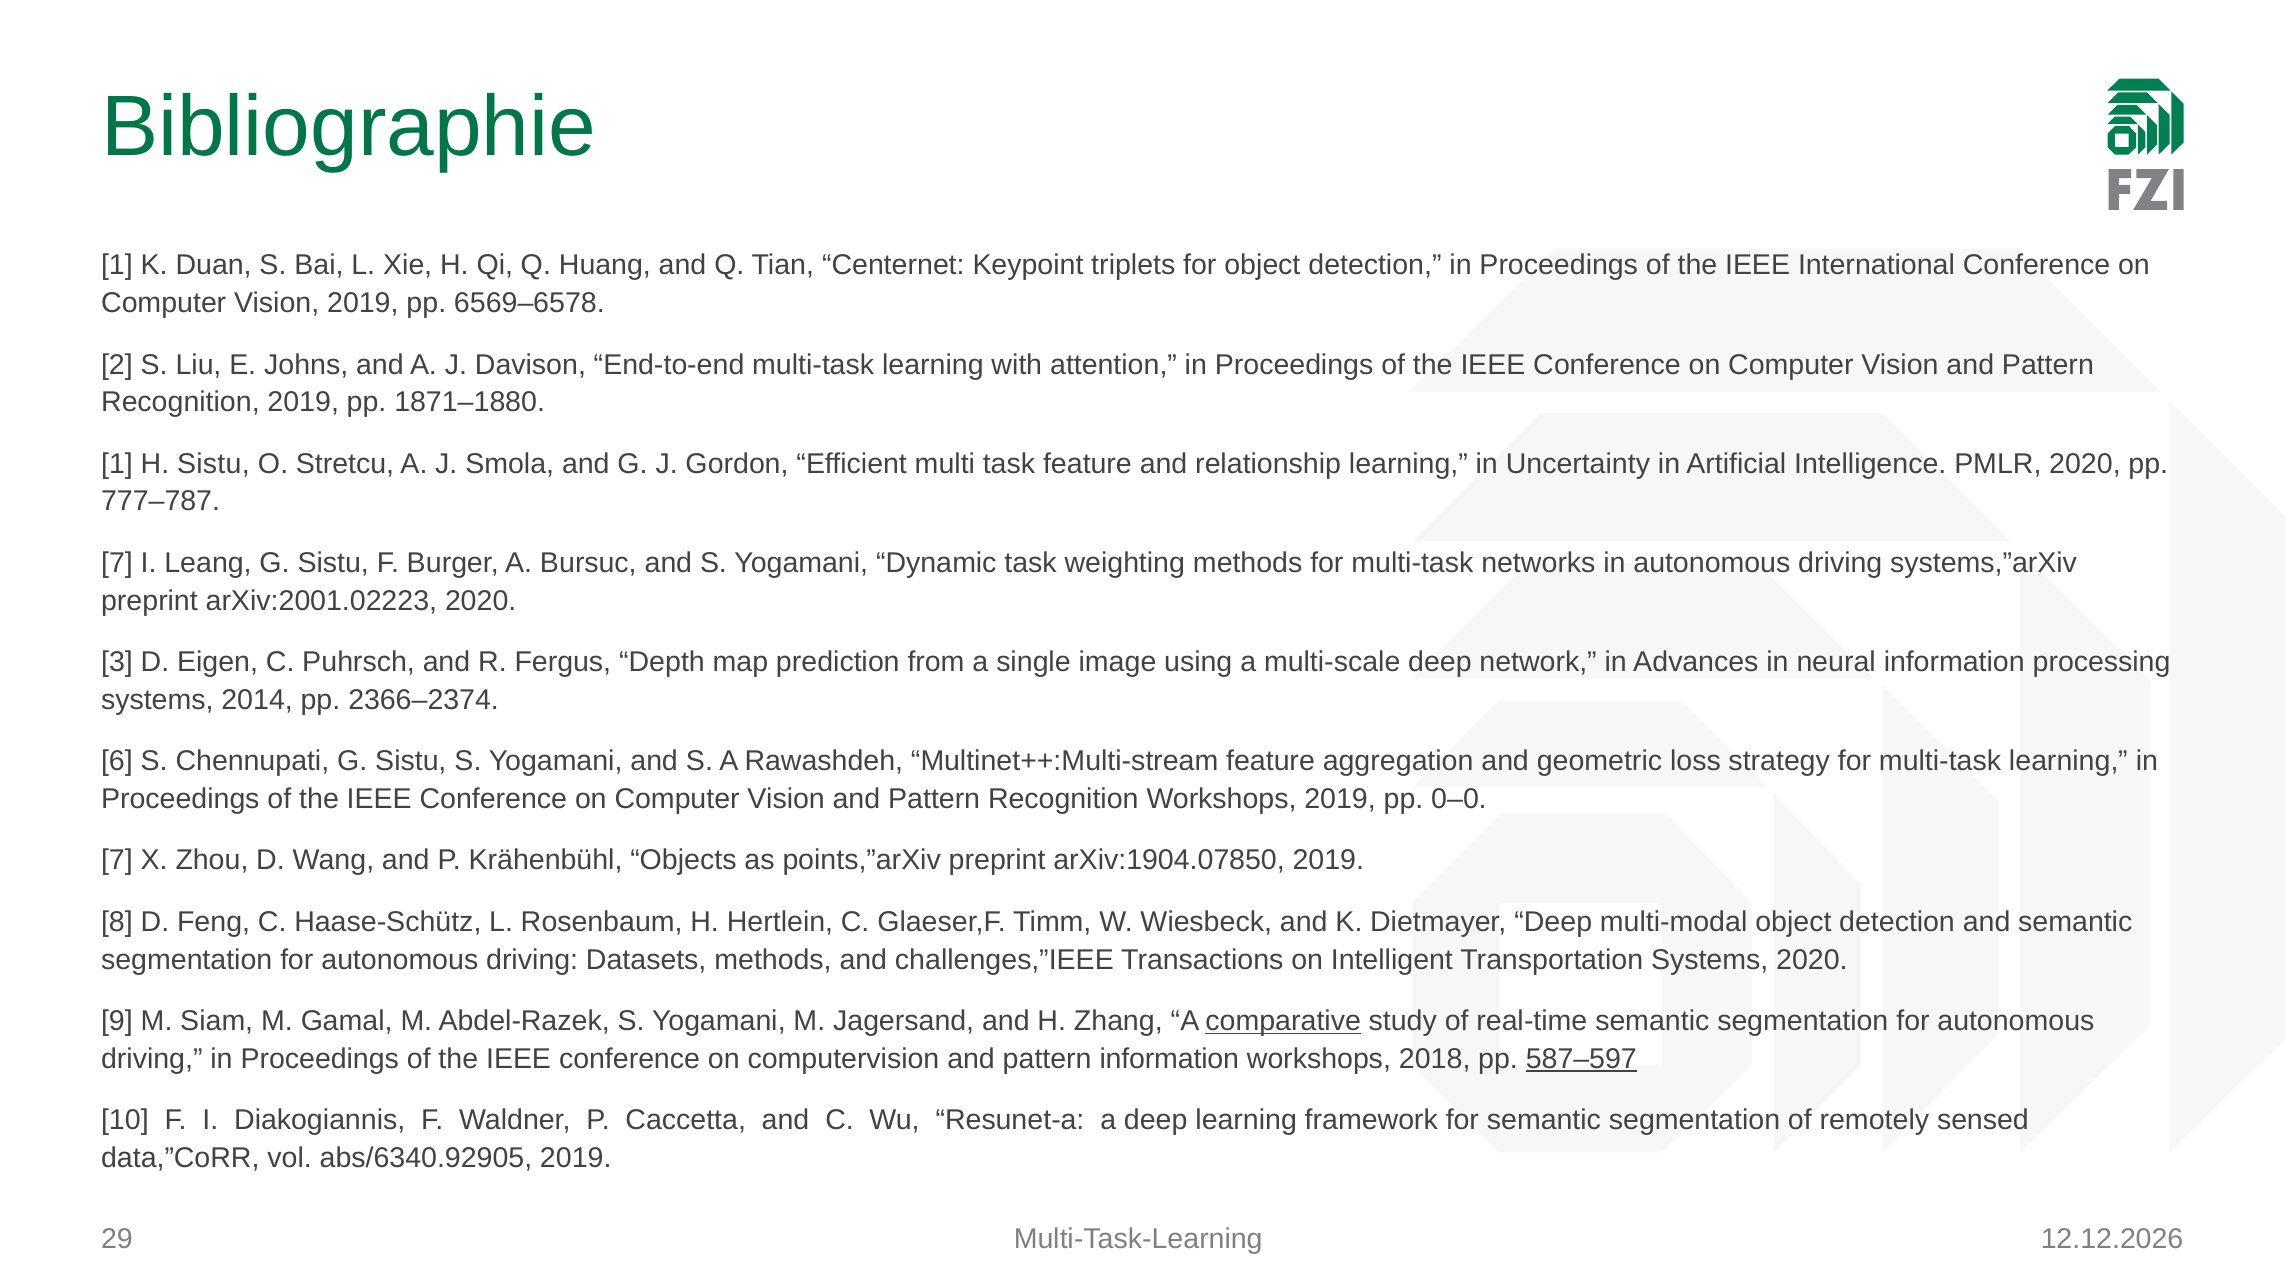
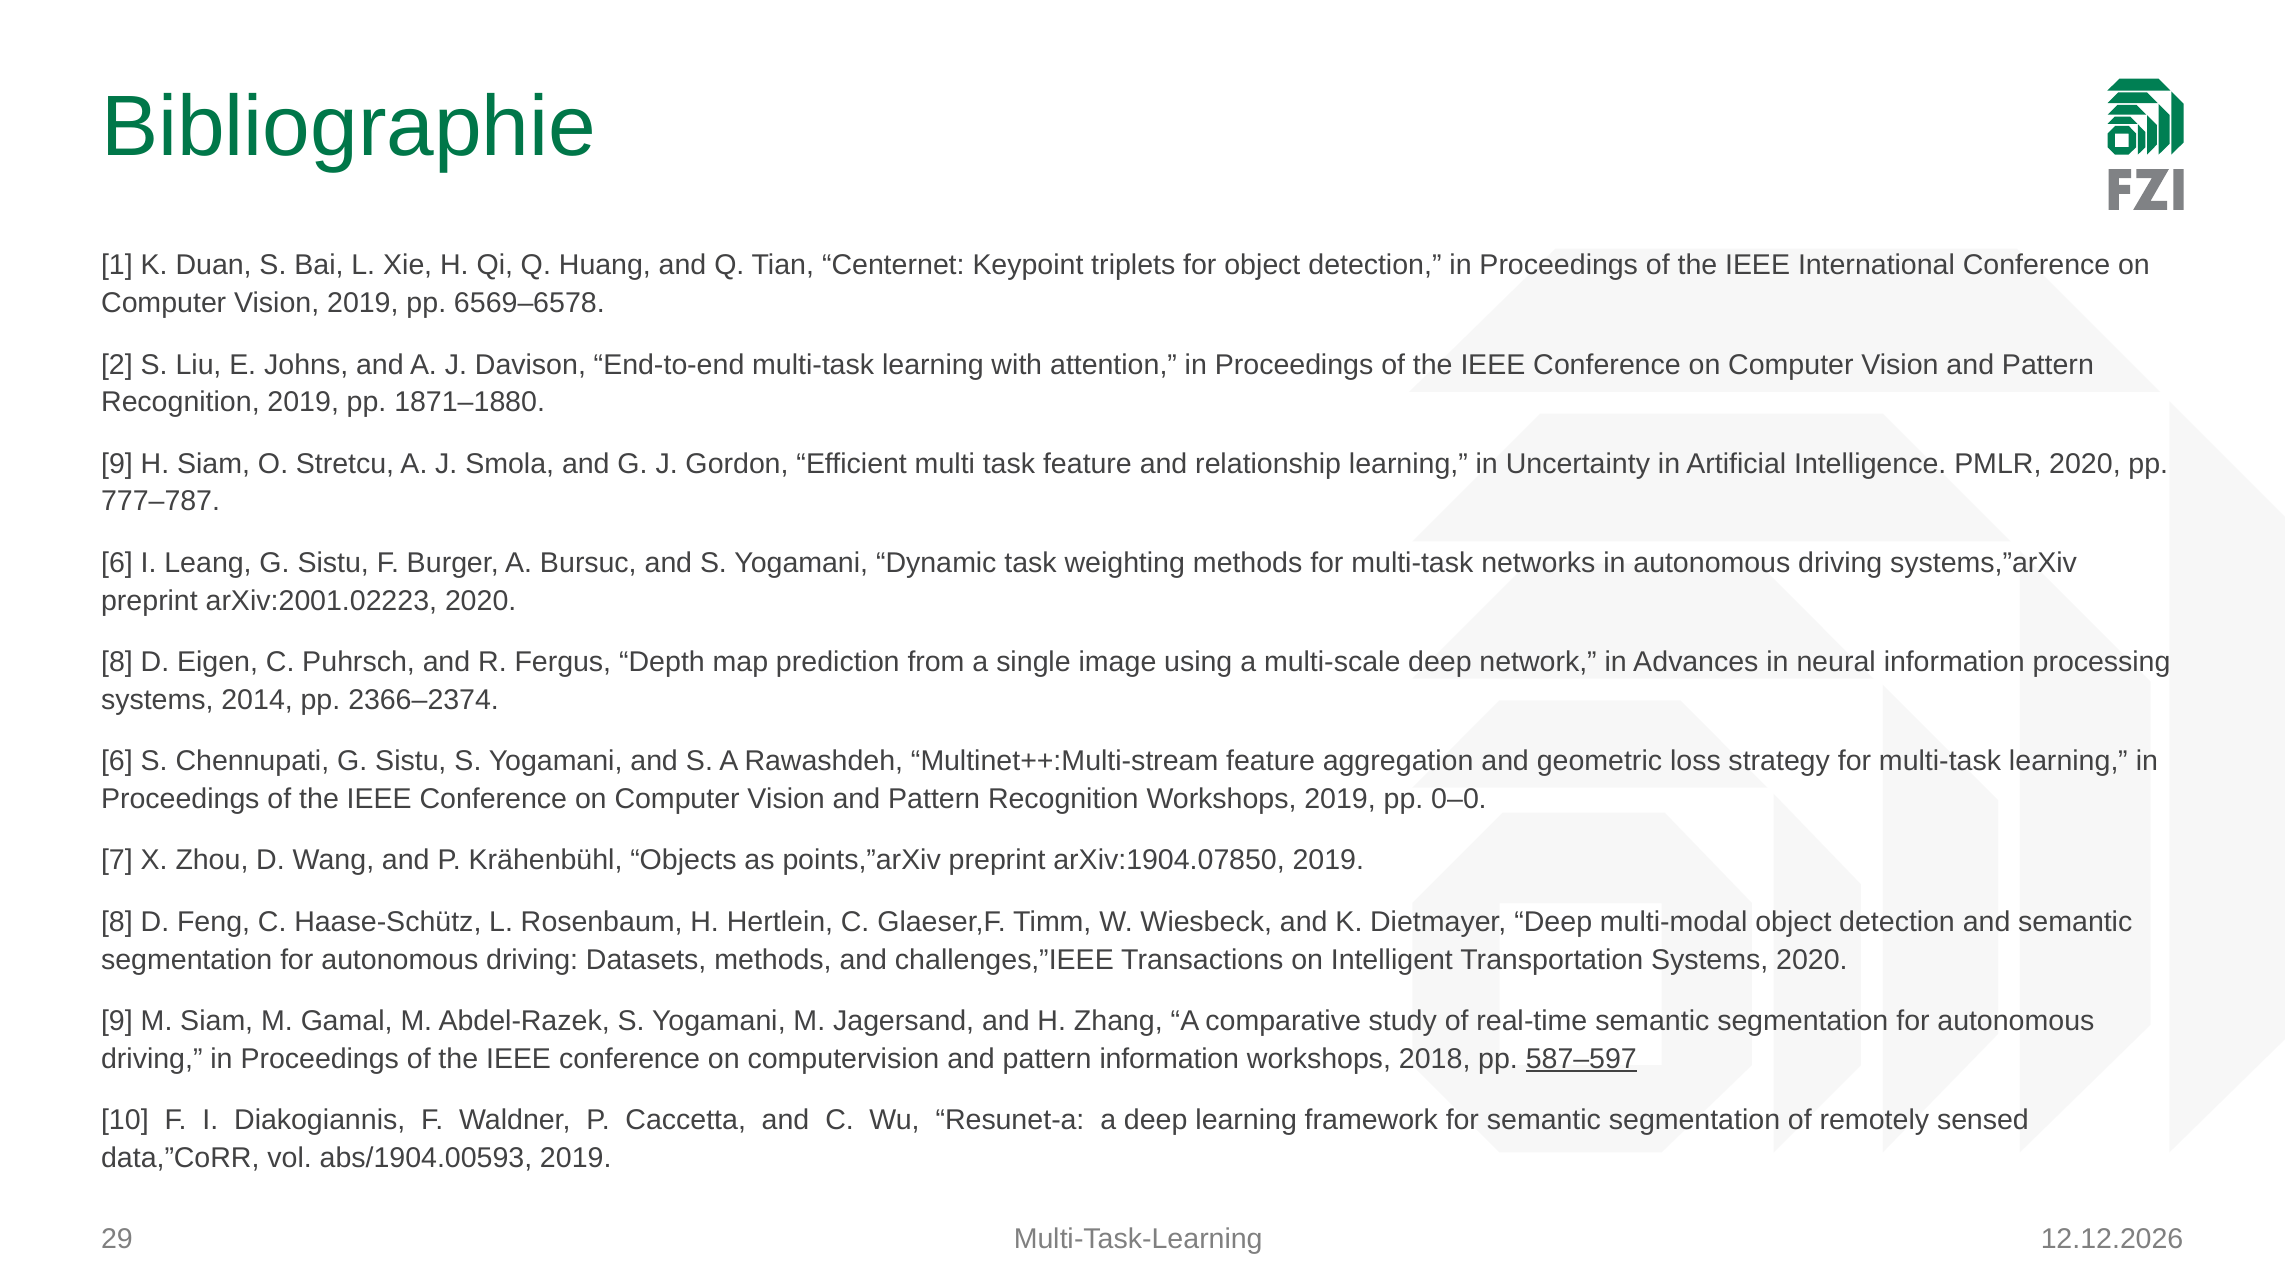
1 at (117, 464): 1 -> 9
H Sistu: Sistu -> Siam
7 at (117, 563): 7 -> 6
3 at (117, 662): 3 -> 8
comparative underline: present -> none
abs/6340.92905: abs/6340.92905 -> abs/1904.00593
